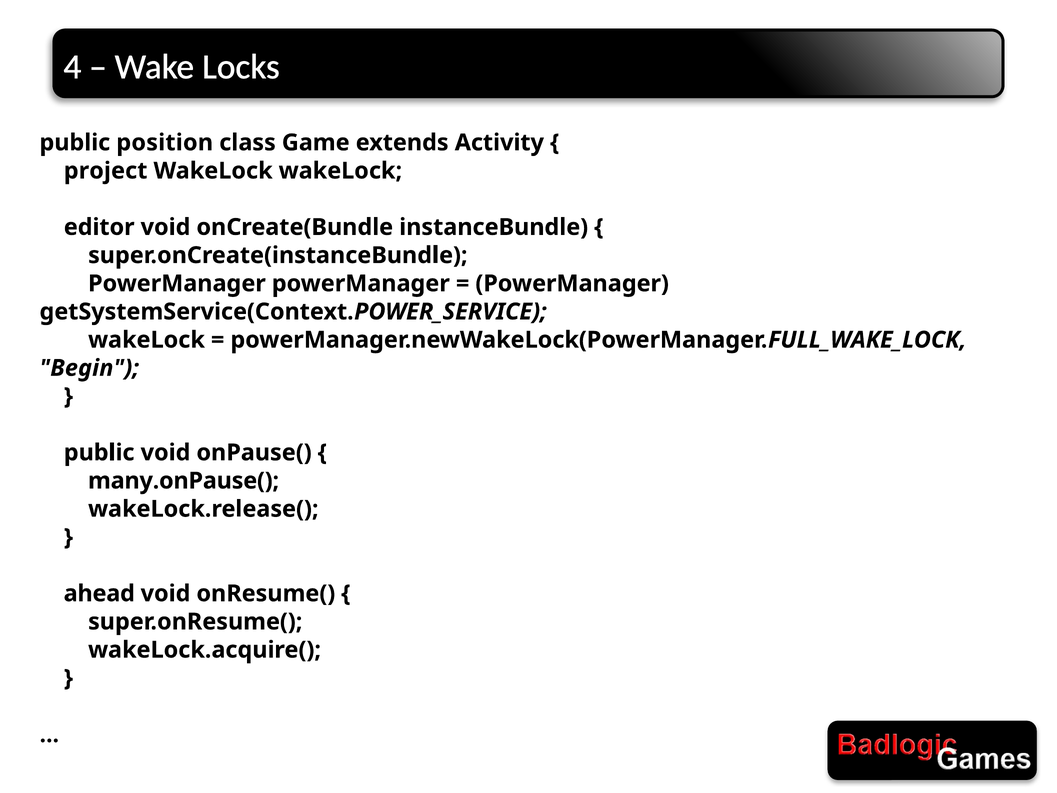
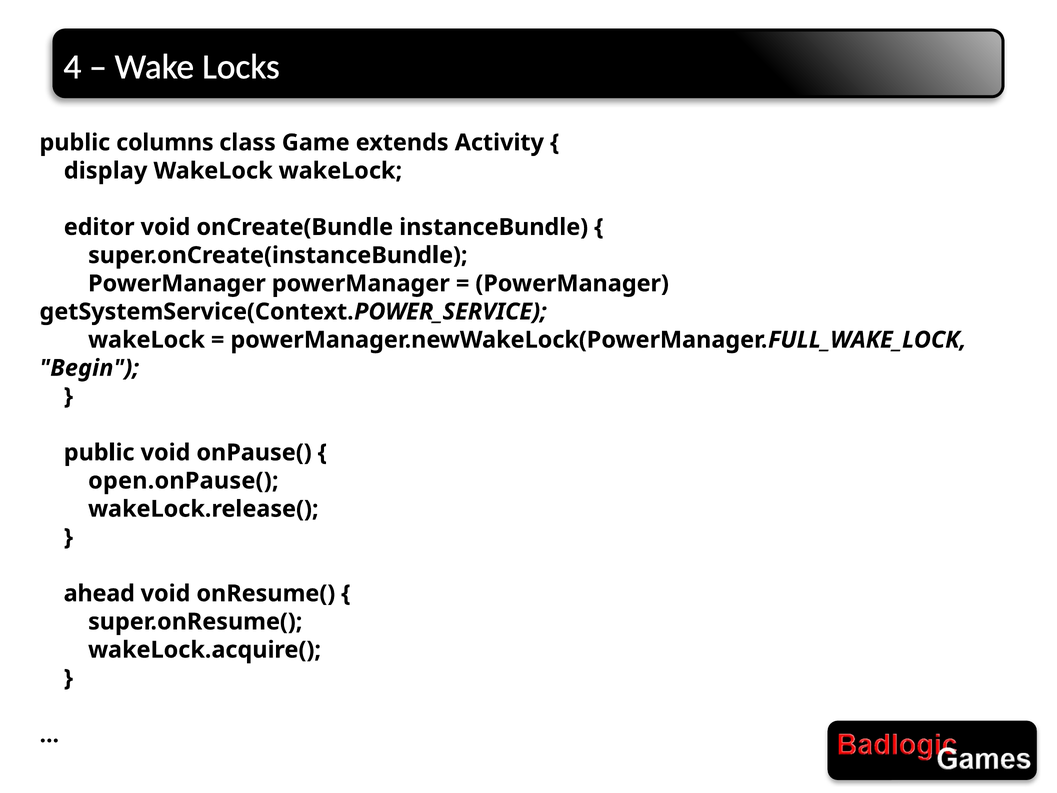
position: position -> columns
project: project -> display
many.onPause(: many.onPause( -> open.onPause(
